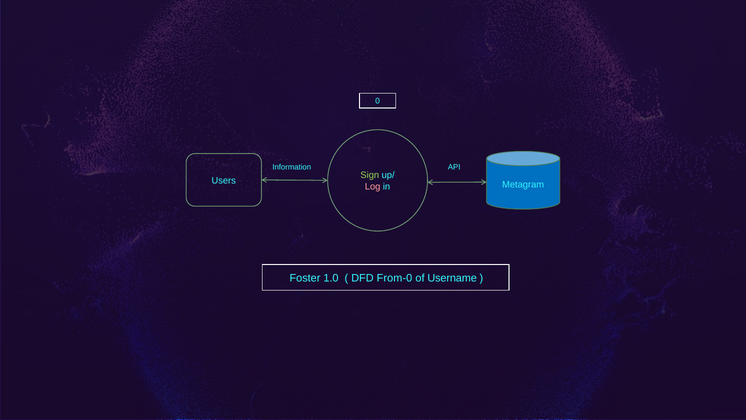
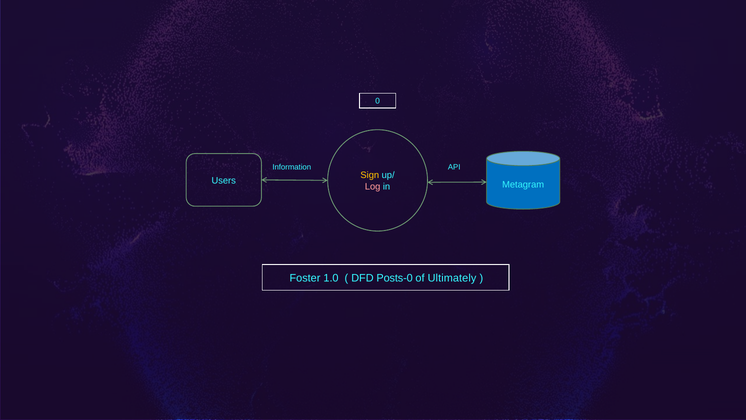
Sign colour: light green -> yellow
From-0: From-0 -> Posts-0
Username: Username -> Ultimately
